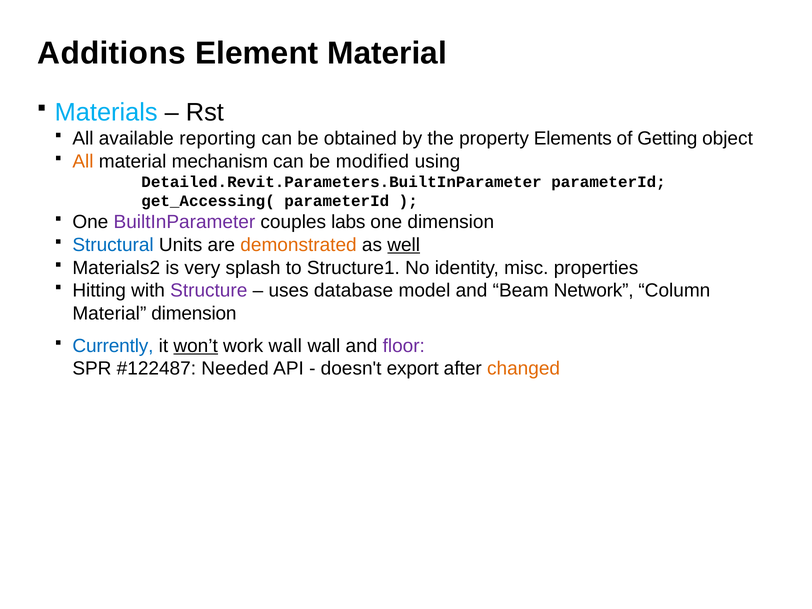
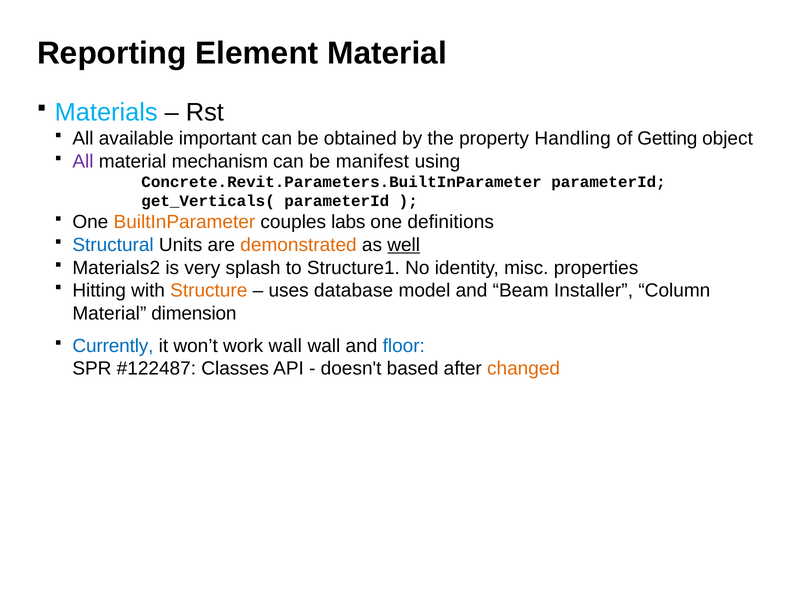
Additions: Additions -> Reporting
reporting: reporting -> important
Elements: Elements -> Handling
All at (83, 161) colour: orange -> purple
modified: modified -> manifest
Detailed.Revit.Parameters.BuiltInParameter: Detailed.Revit.Parameters.BuiltInParameter -> Concrete.Revit.Parameters.BuiltInParameter
get_Accessing(: get_Accessing( -> get_Verticals(
BuiltInParameter colour: purple -> orange
one dimension: dimension -> definitions
Structure colour: purple -> orange
Network: Network -> Installer
won’t underline: present -> none
floor colour: purple -> blue
Needed: Needed -> Classes
export: export -> based
